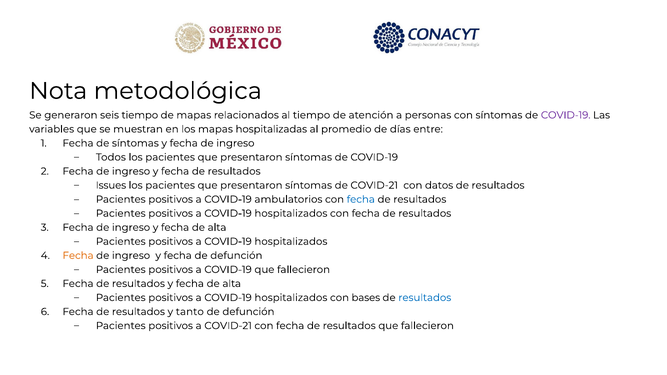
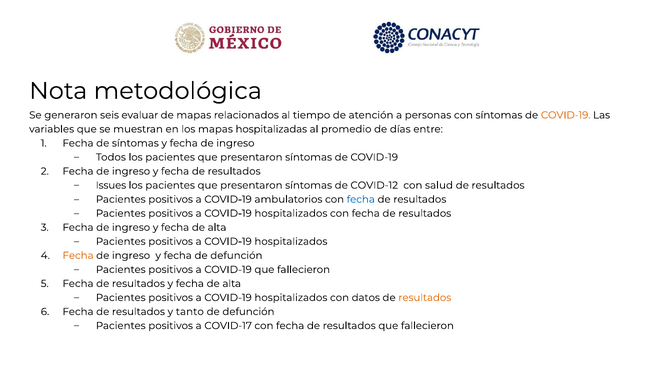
seis tiempo: tiempo -> evaluar
COVID-19 at (566, 115) colour: purple -> orange
de COVID-21: COVID-21 -> COVID-12
datos: datos -> salud
bases: bases -> datos
resultados at (425, 298) colour: blue -> orange
a COVID-21: COVID-21 -> COVID-17
